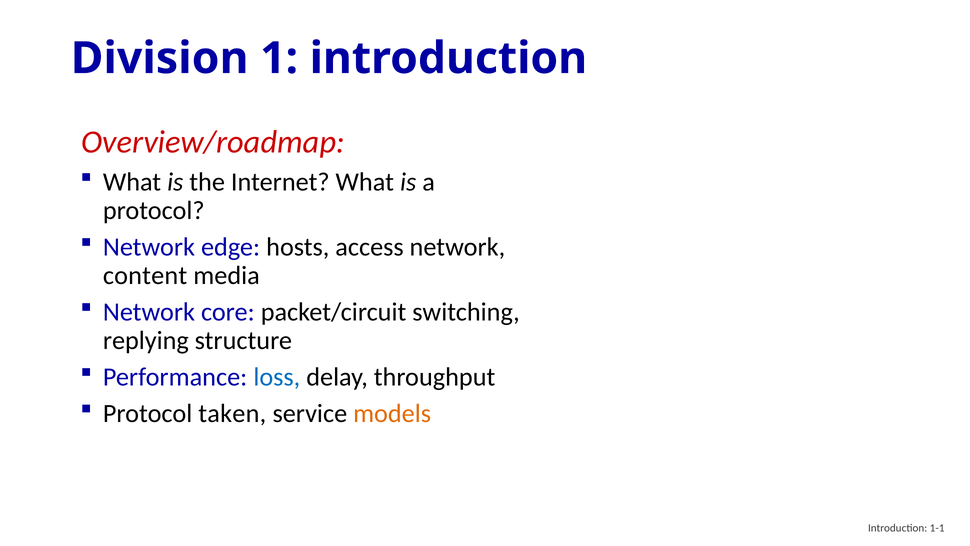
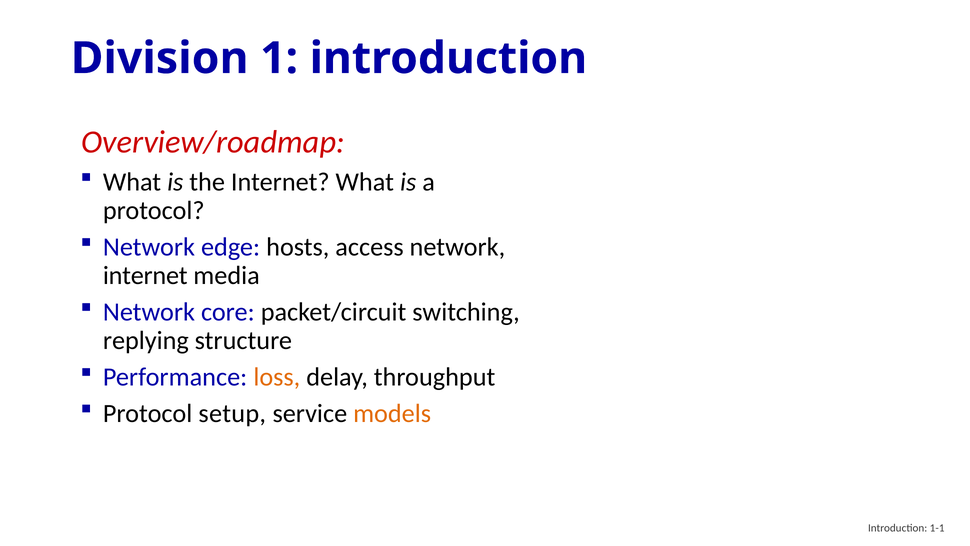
content at (145, 275): content -> internet
loss colour: blue -> orange
taken: taken -> setup
